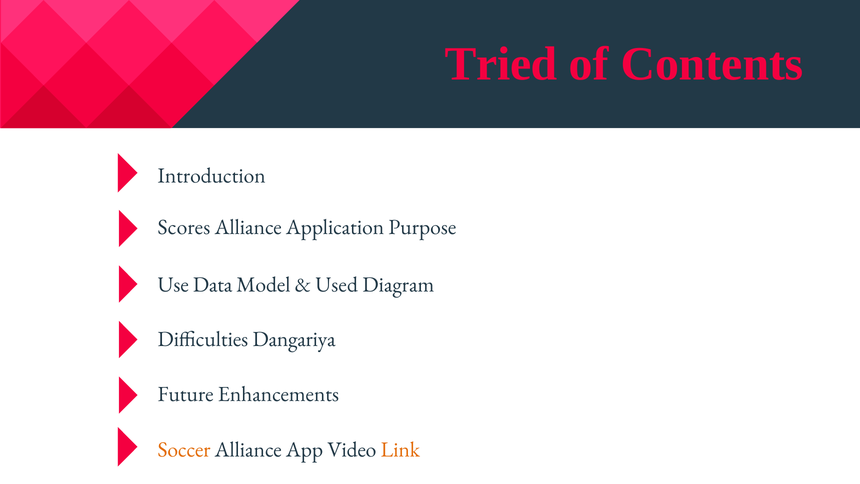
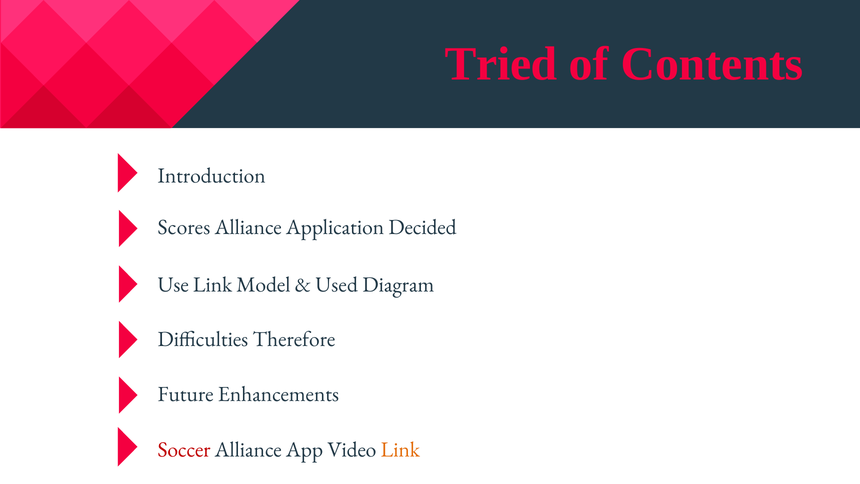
Purpose: Purpose -> Decided
Use Data: Data -> Link
Dangariya: Dangariya -> Therefore
Soccer colour: orange -> red
